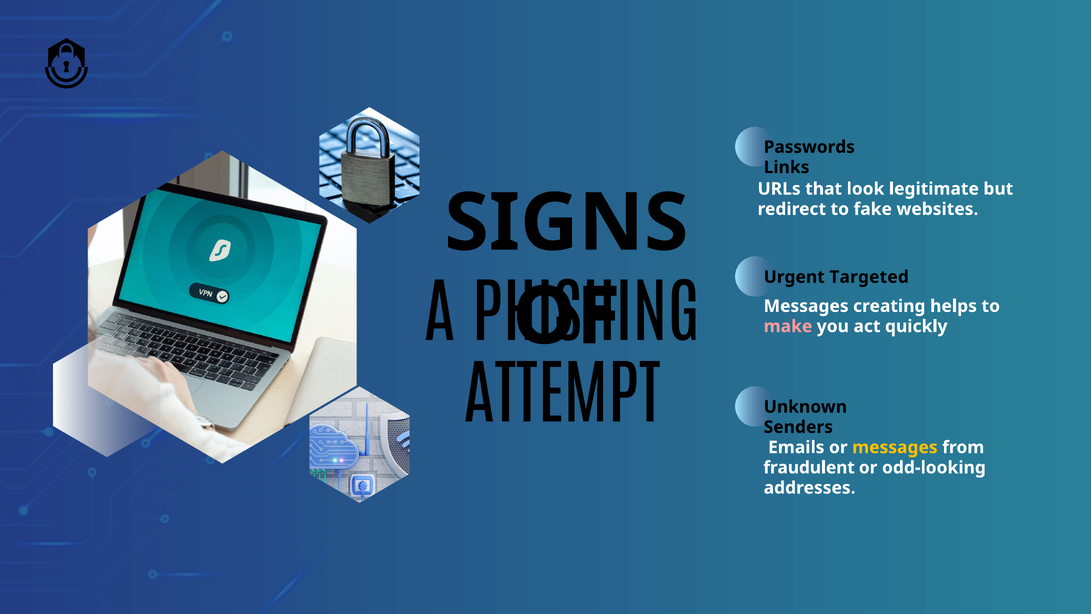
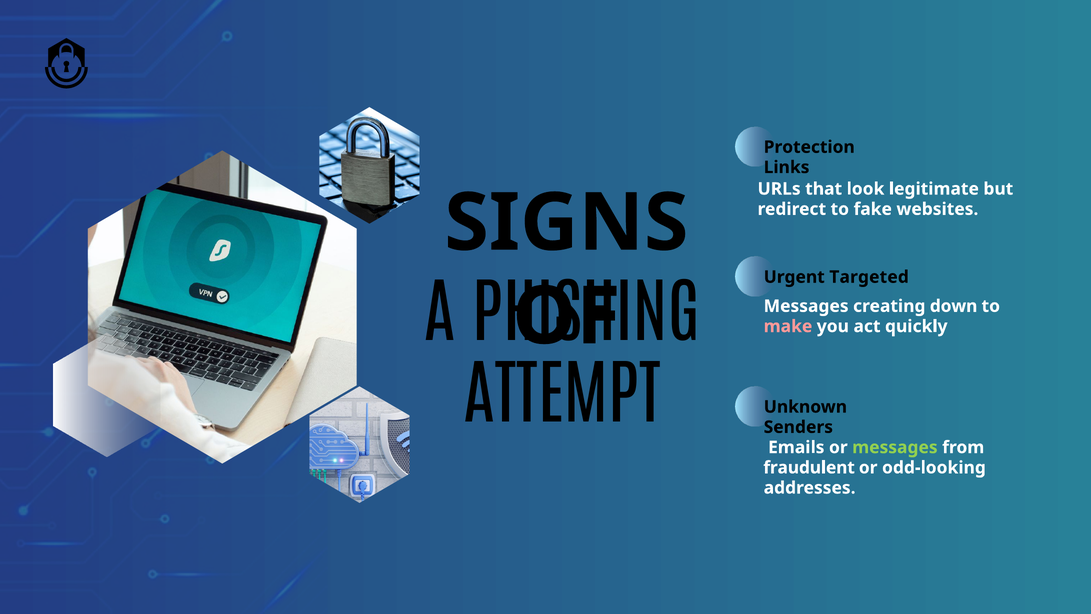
Passwords: Passwords -> Protection
helps: helps -> down
messages at (895, 447) colour: yellow -> light green
